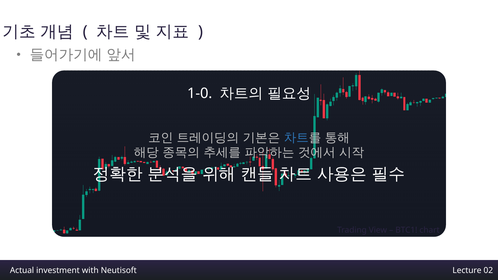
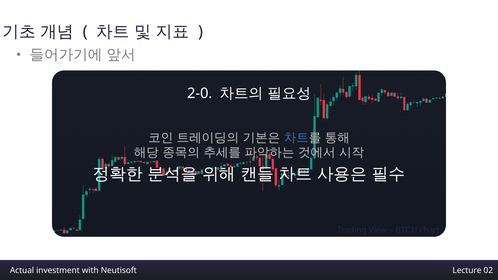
1-0: 1-0 -> 2-0
